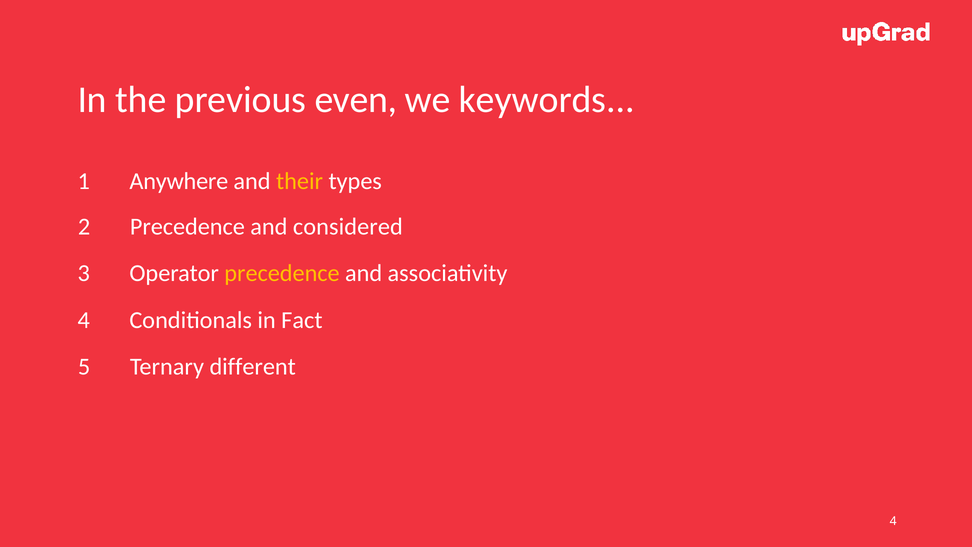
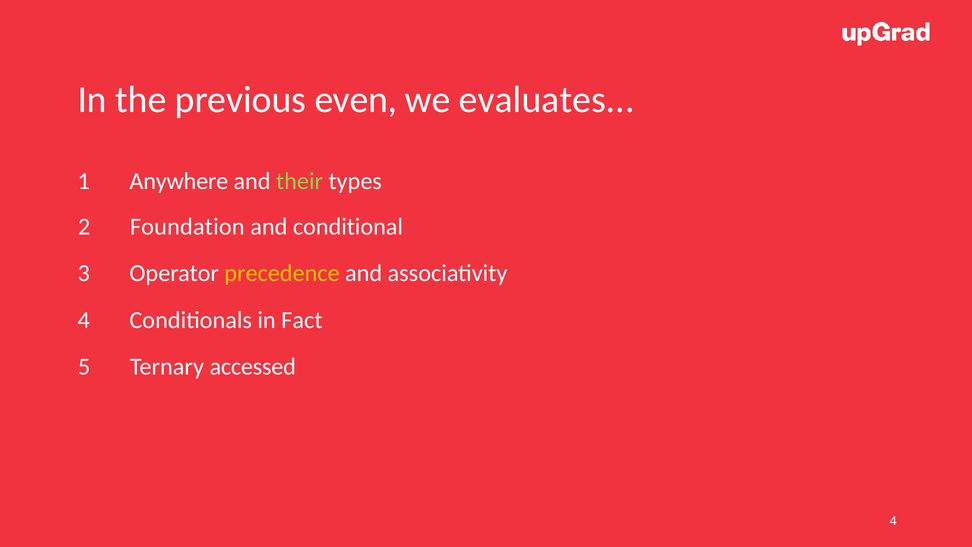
keywords: keywords -> evaluates
their colour: yellow -> light green
2 Precedence: Precedence -> Foundation
considered: considered -> conditional
different: different -> accessed
